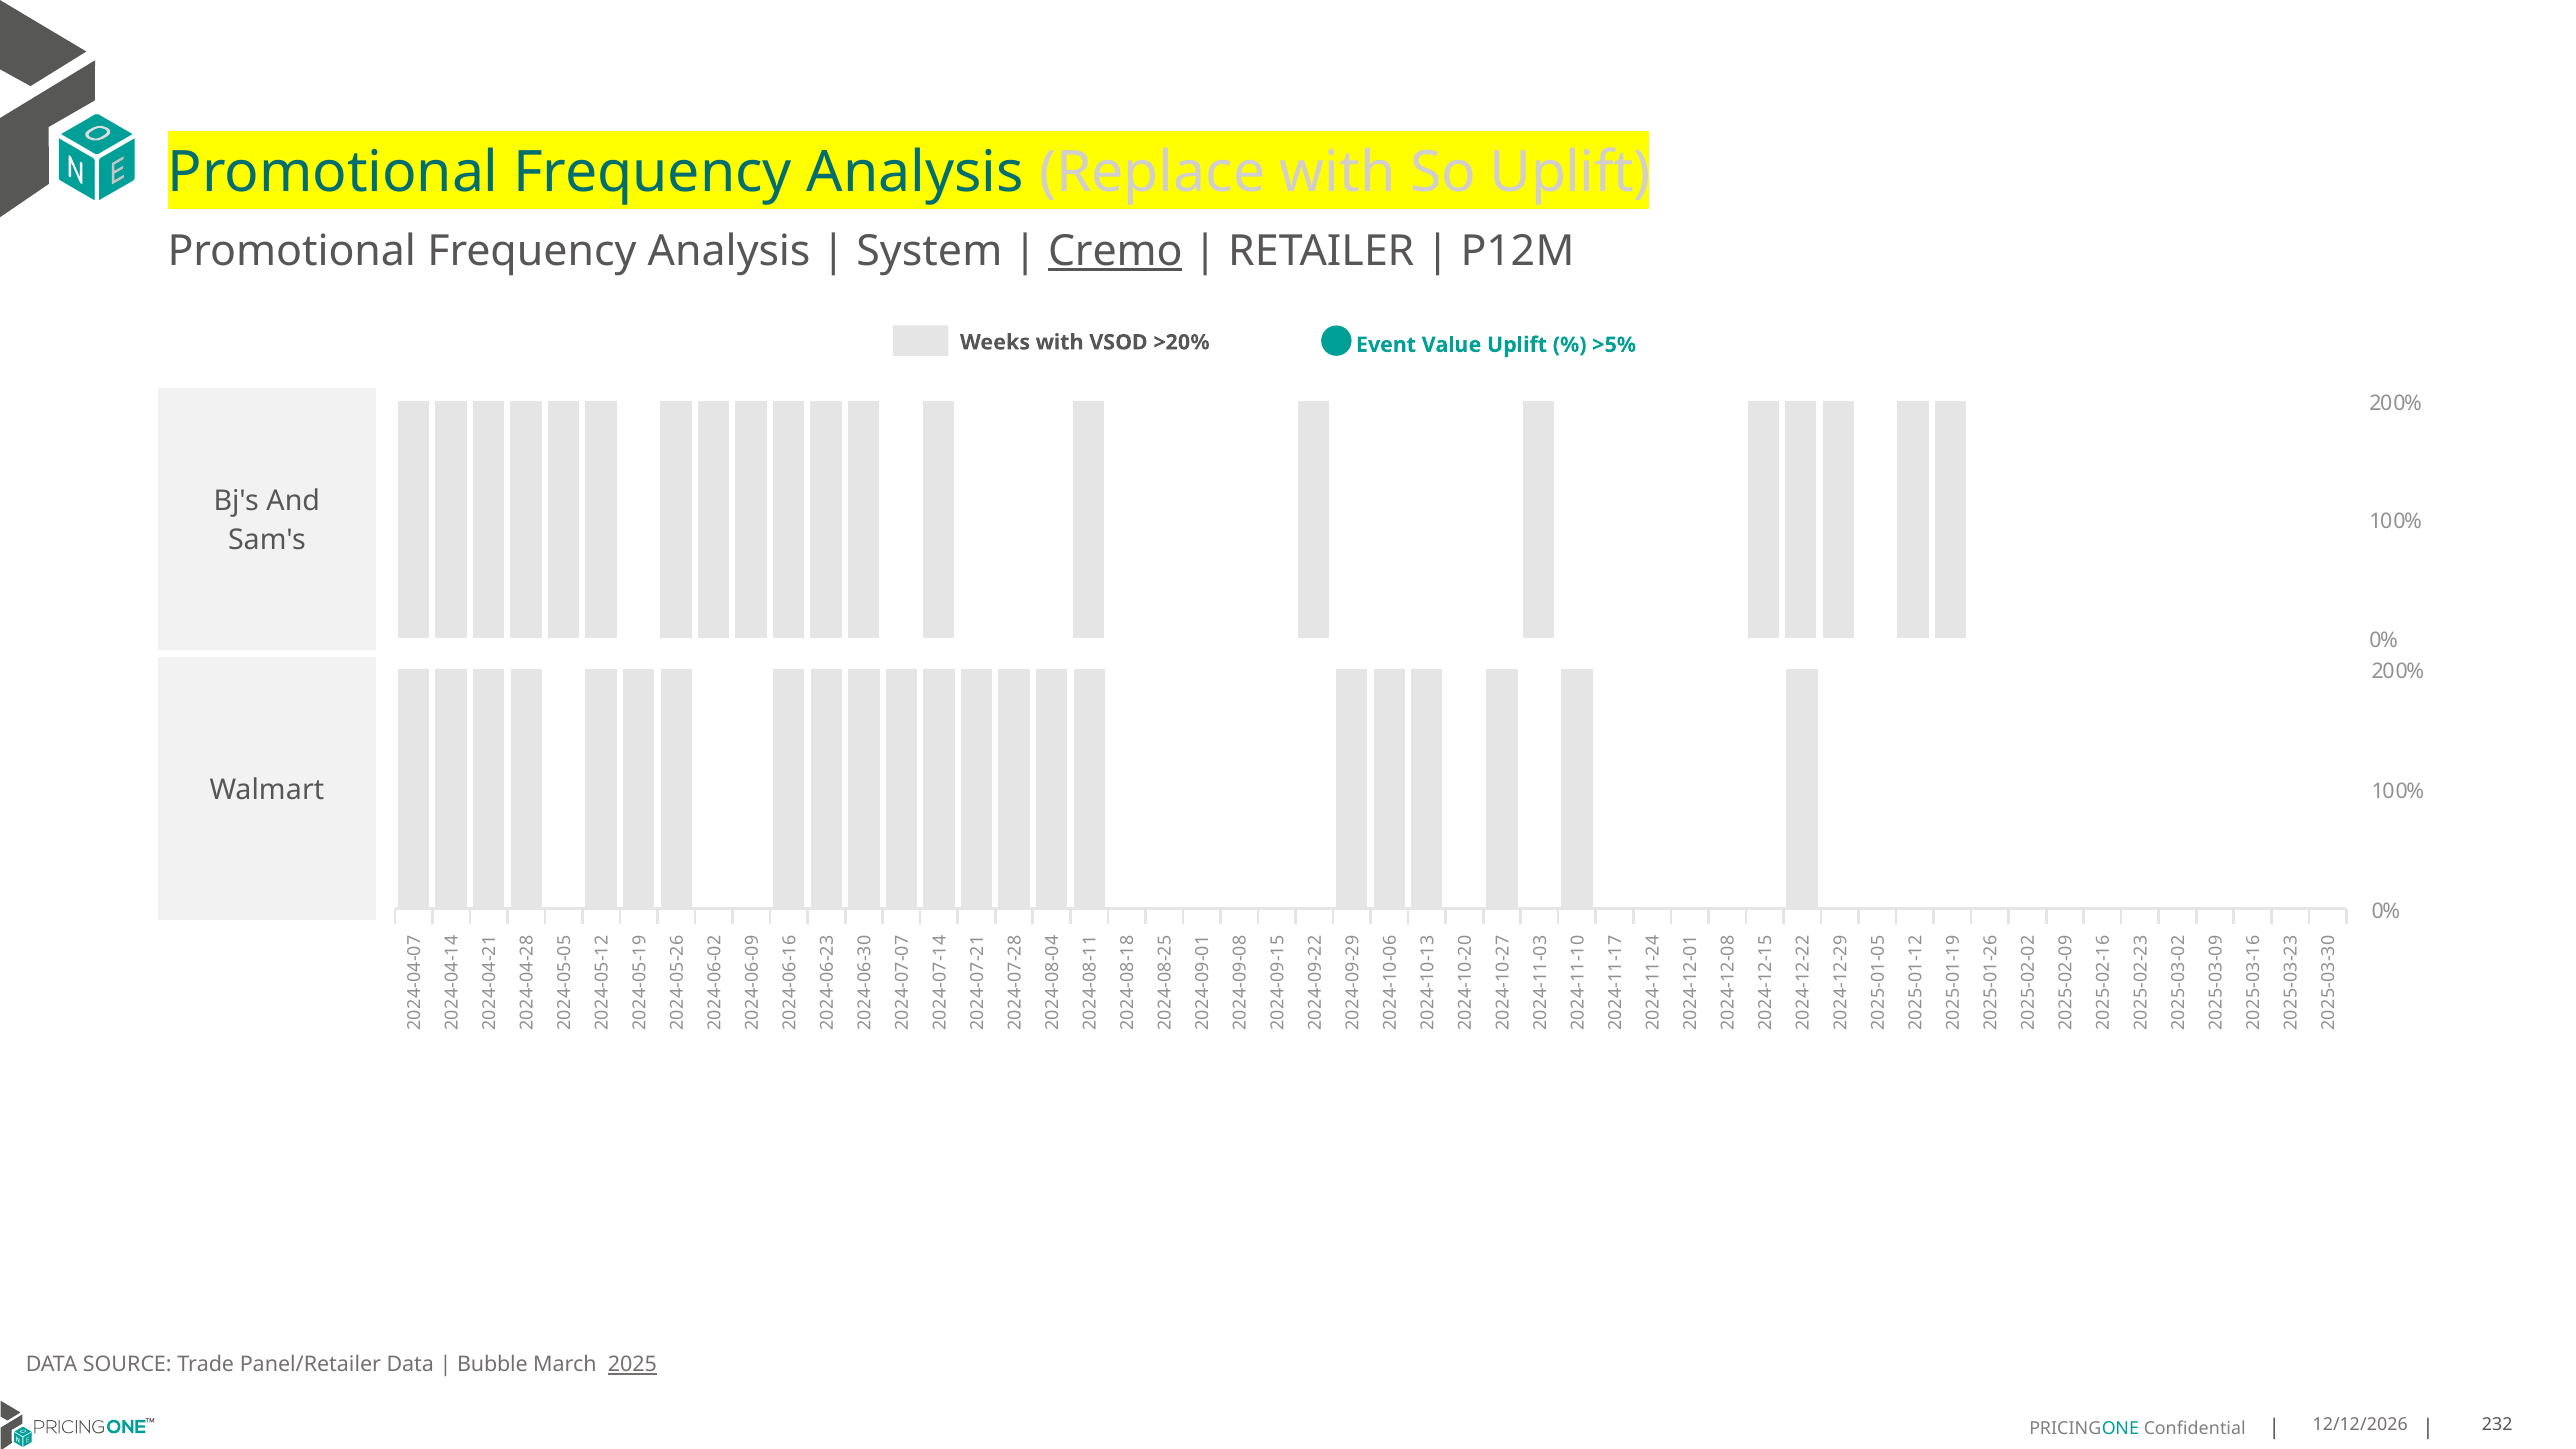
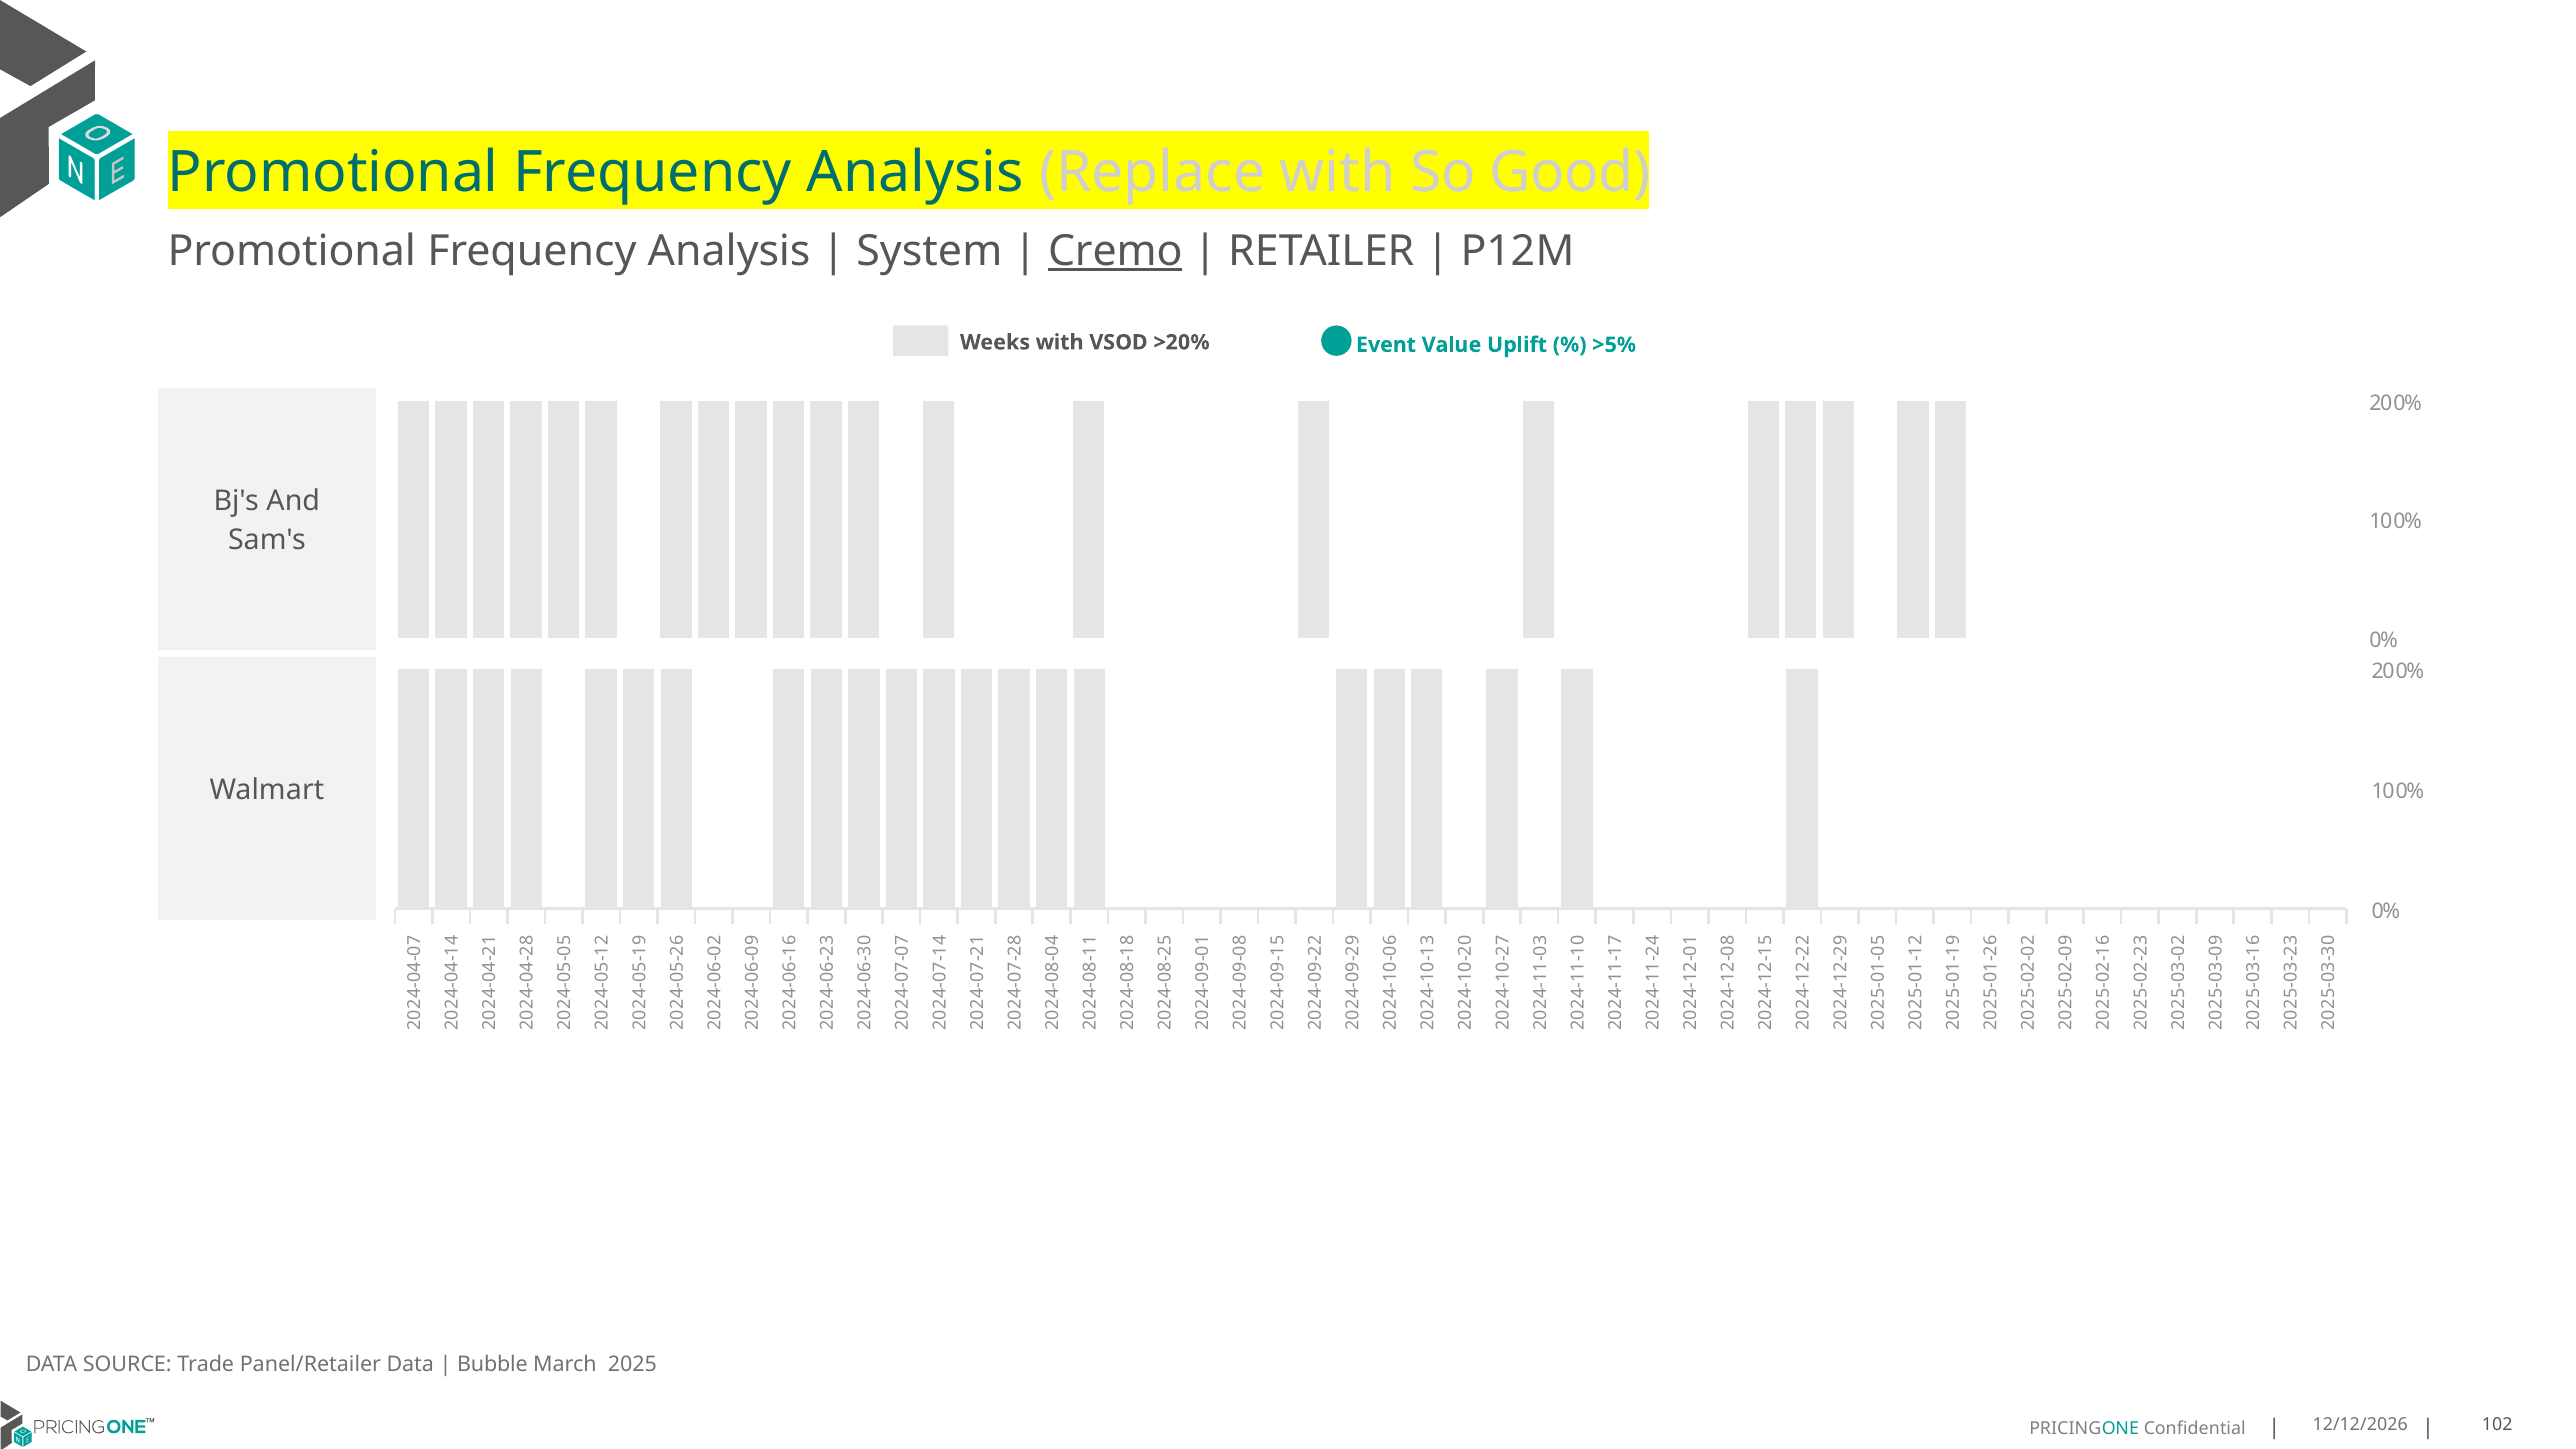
So Uplift: Uplift -> Good
2025 underline: present -> none
232: 232 -> 102
